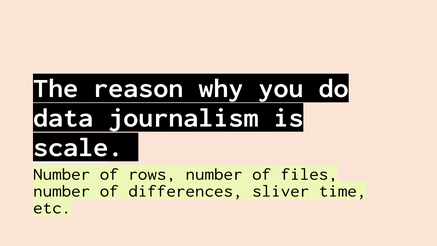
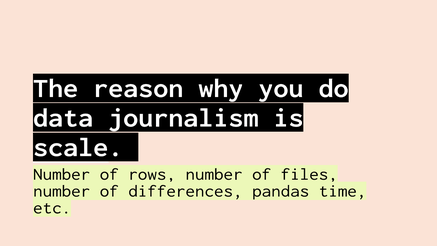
sliver: sliver -> pandas
